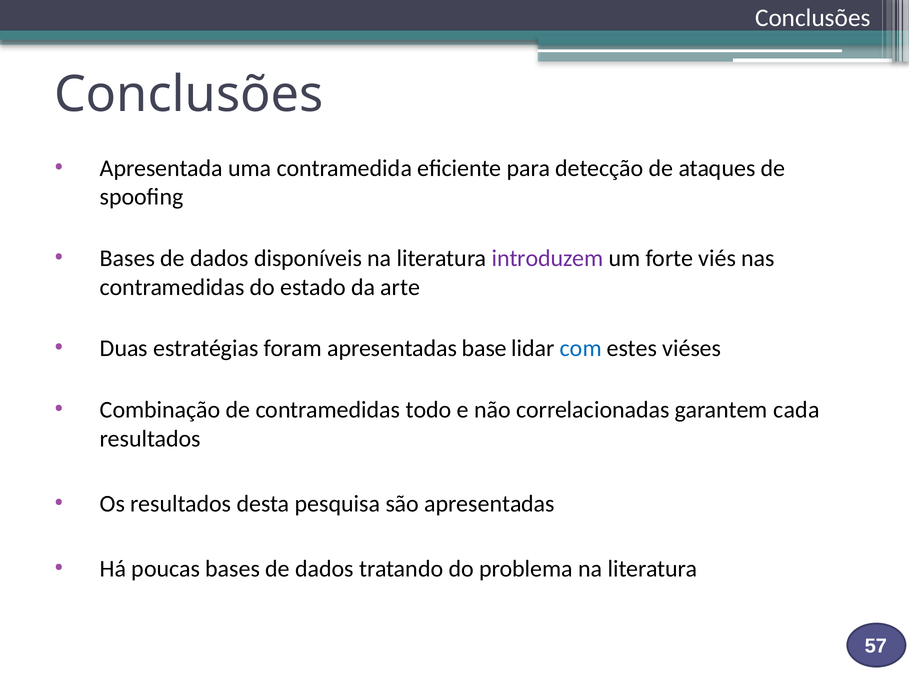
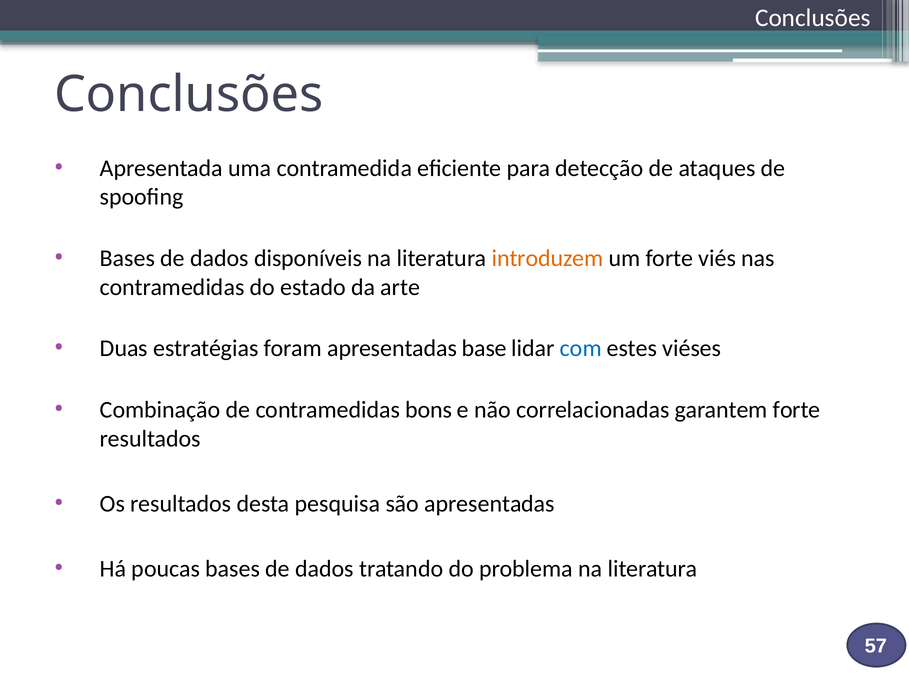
introduzem colour: purple -> orange
todo: todo -> bons
garantem cada: cada -> forte
